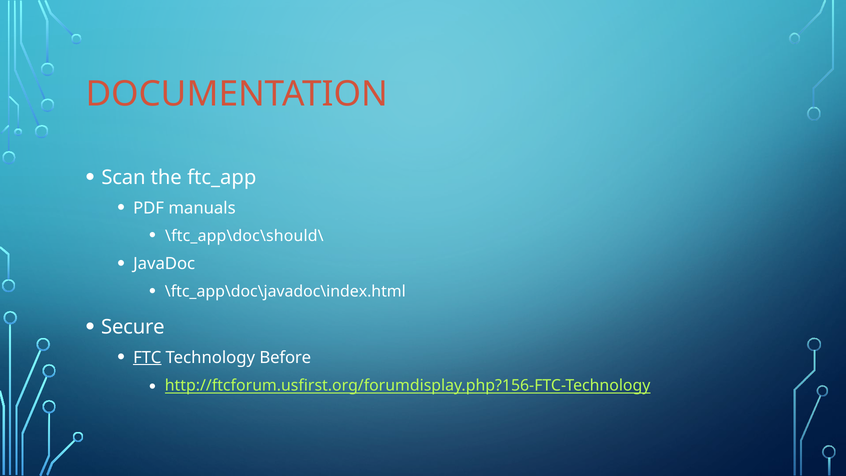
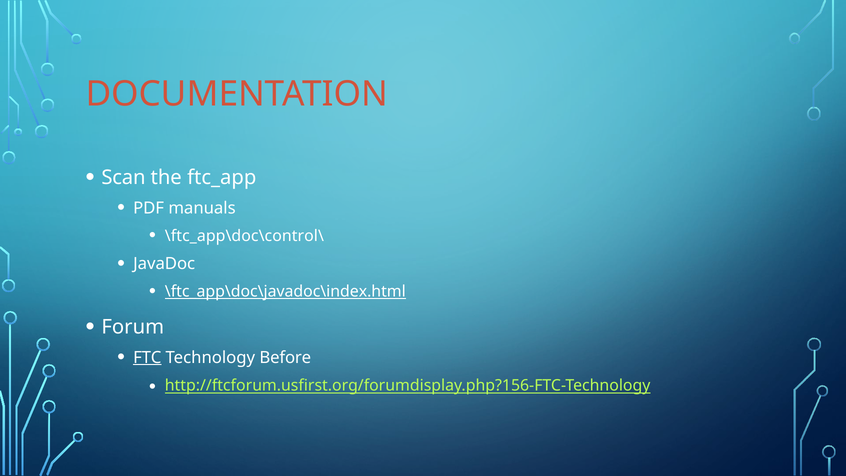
\ftc_app\doc\should\: \ftc_app\doc\should\ -> \ftc_app\doc\control\
\ftc_app\doc\javadoc\index.html underline: none -> present
Secure: Secure -> Forum
